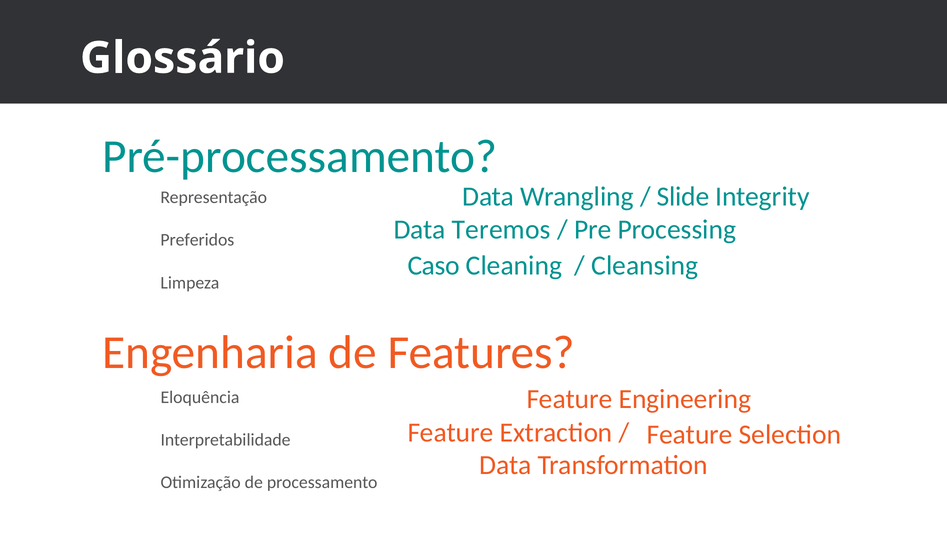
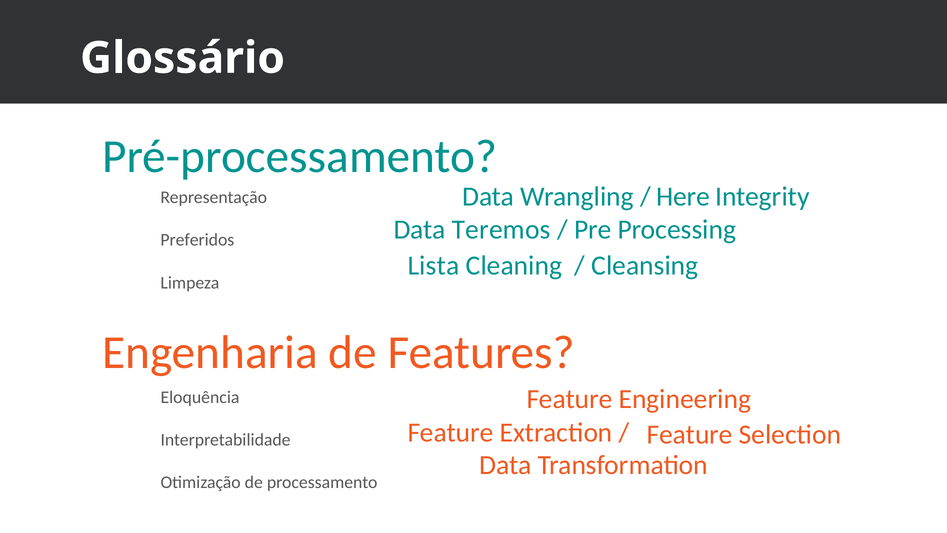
Slide: Slide -> Here
Caso: Caso -> Lista
